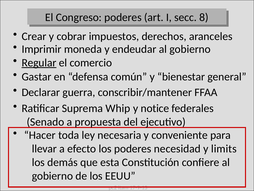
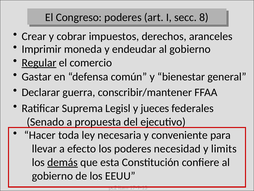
Whip: Whip -> Legisl
notice: notice -> jueces
demás underline: none -> present
